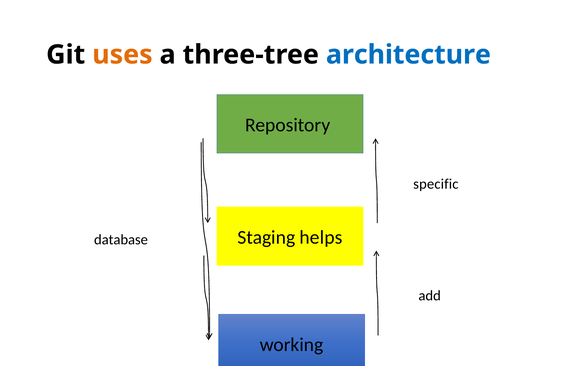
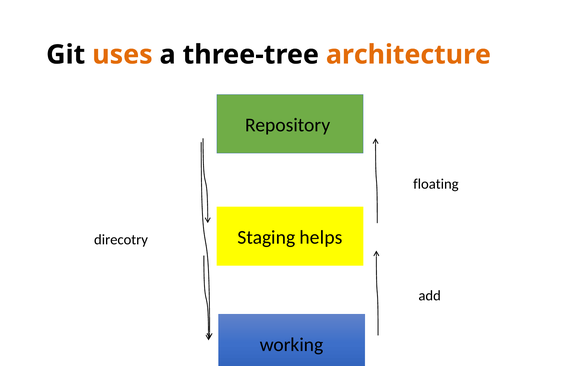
architecture colour: blue -> orange
specific: specific -> floating
database: database -> direcotry
